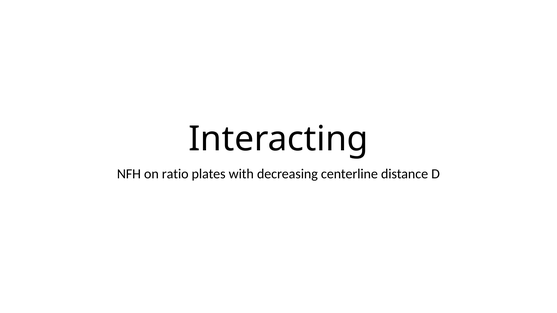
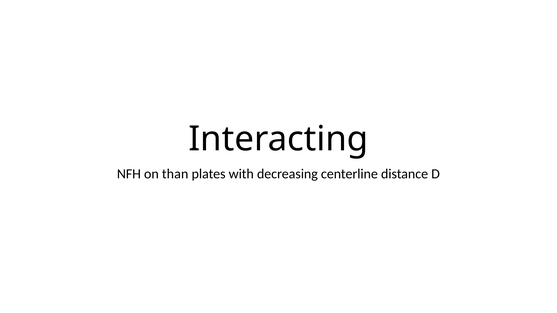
ratio: ratio -> than
